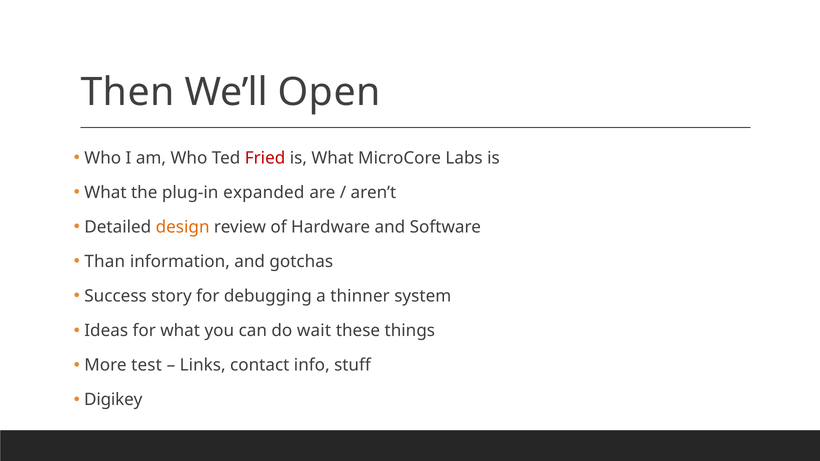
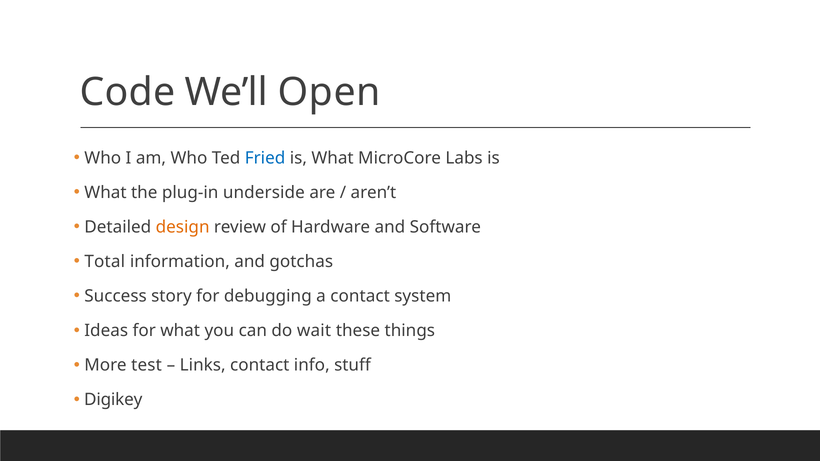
Then: Then -> Code
Fried colour: red -> blue
expanded: expanded -> underside
Than: Than -> Total
a thinner: thinner -> contact
